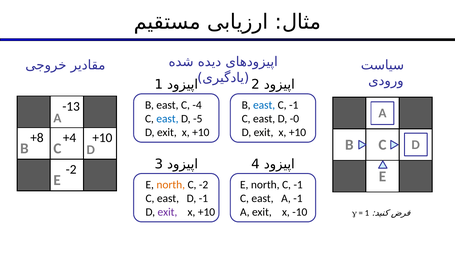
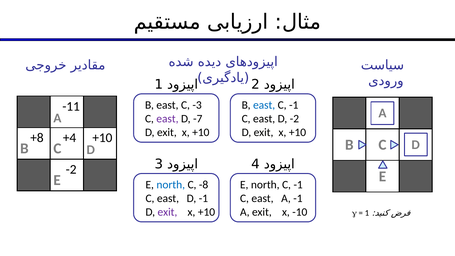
-4: -4 -> -3
-13: -13 -> -11
east at (167, 119) colour: blue -> purple
-5: -5 -> -7
D -0: -0 -> -2
north at (171, 185) colour: orange -> blue
C -2: -2 -> -8
